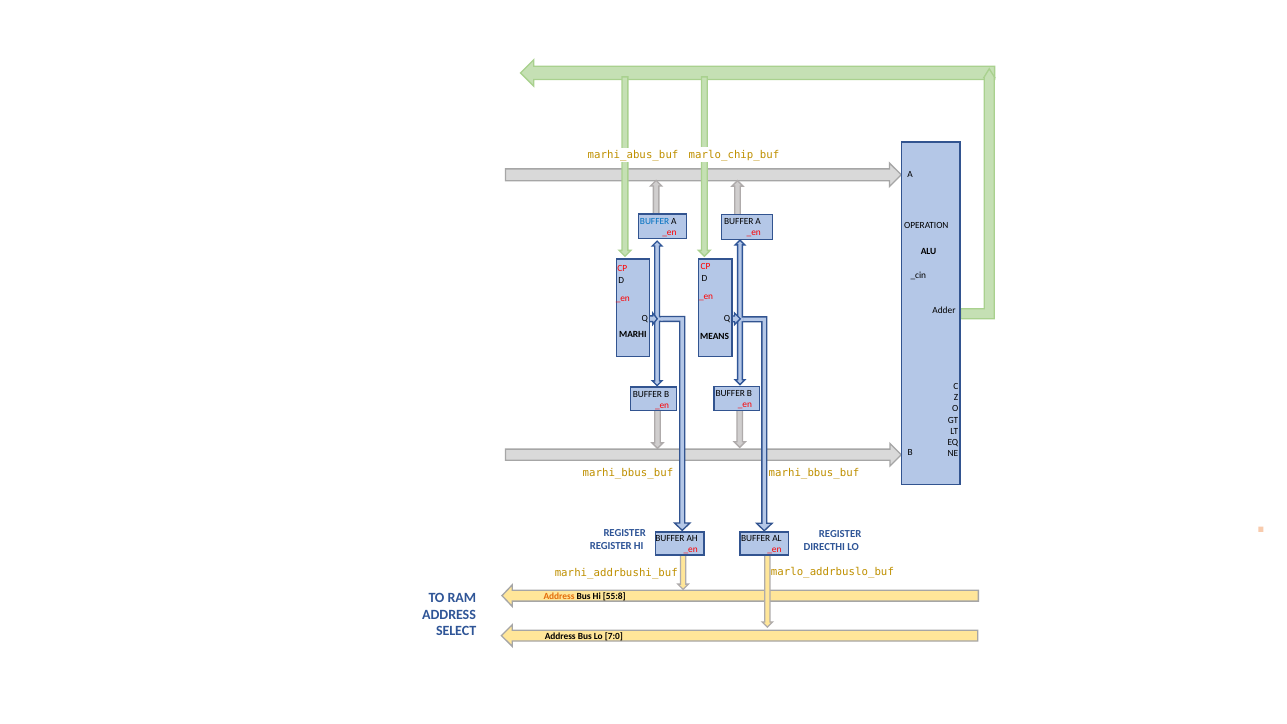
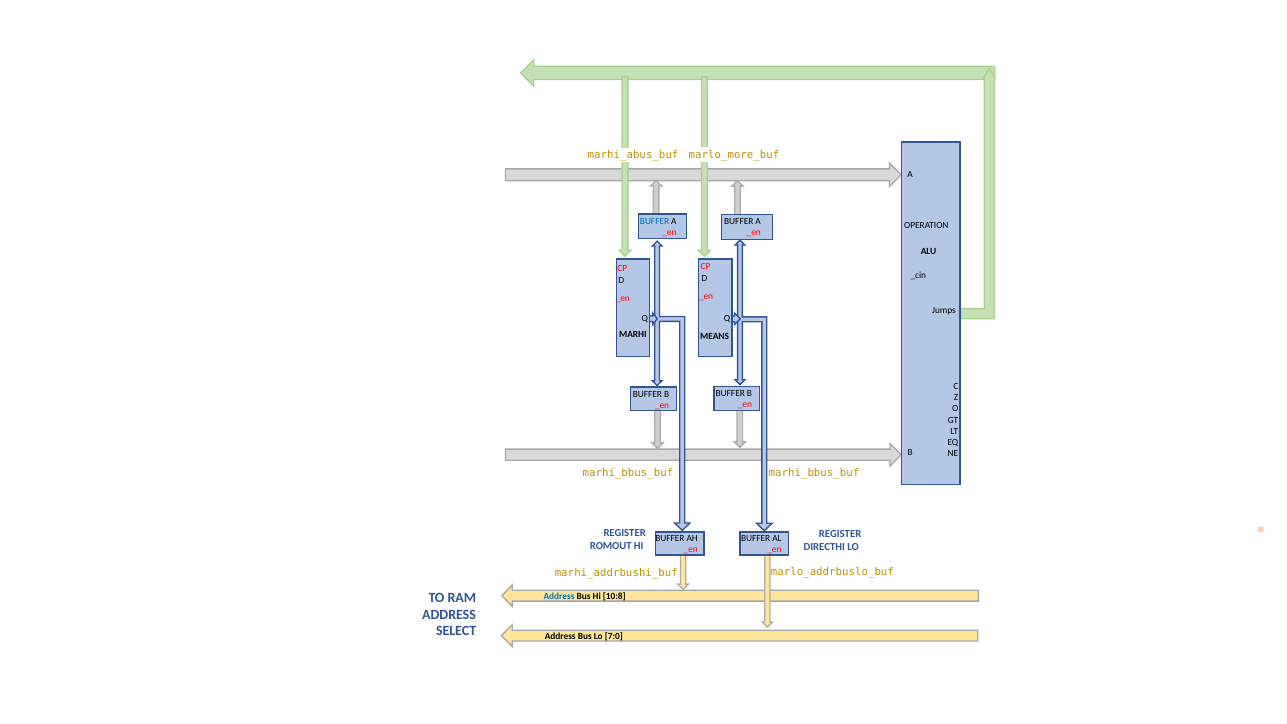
marlo_chip_buf: marlo_chip_buf -> marlo_more_buf
Adder: Adder -> Jumps
REGISTER at (611, 546): REGISTER -> ROMOUT
Address at (559, 597) colour: orange -> blue
55:8: 55:8 -> 10:8
